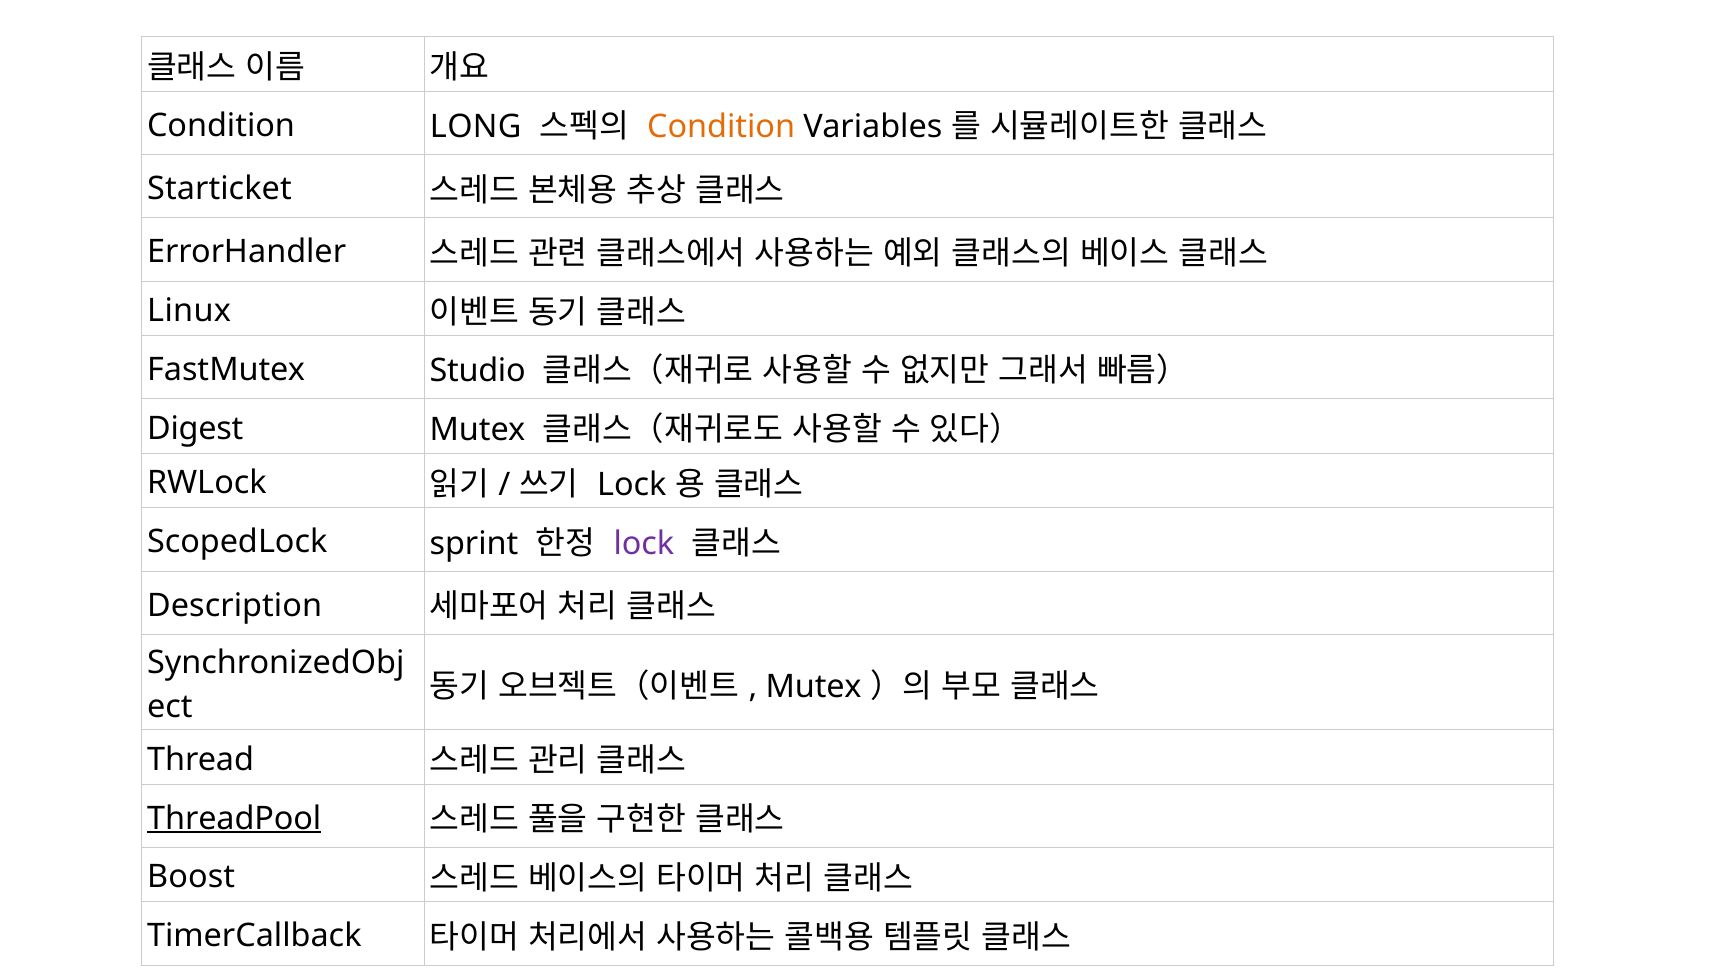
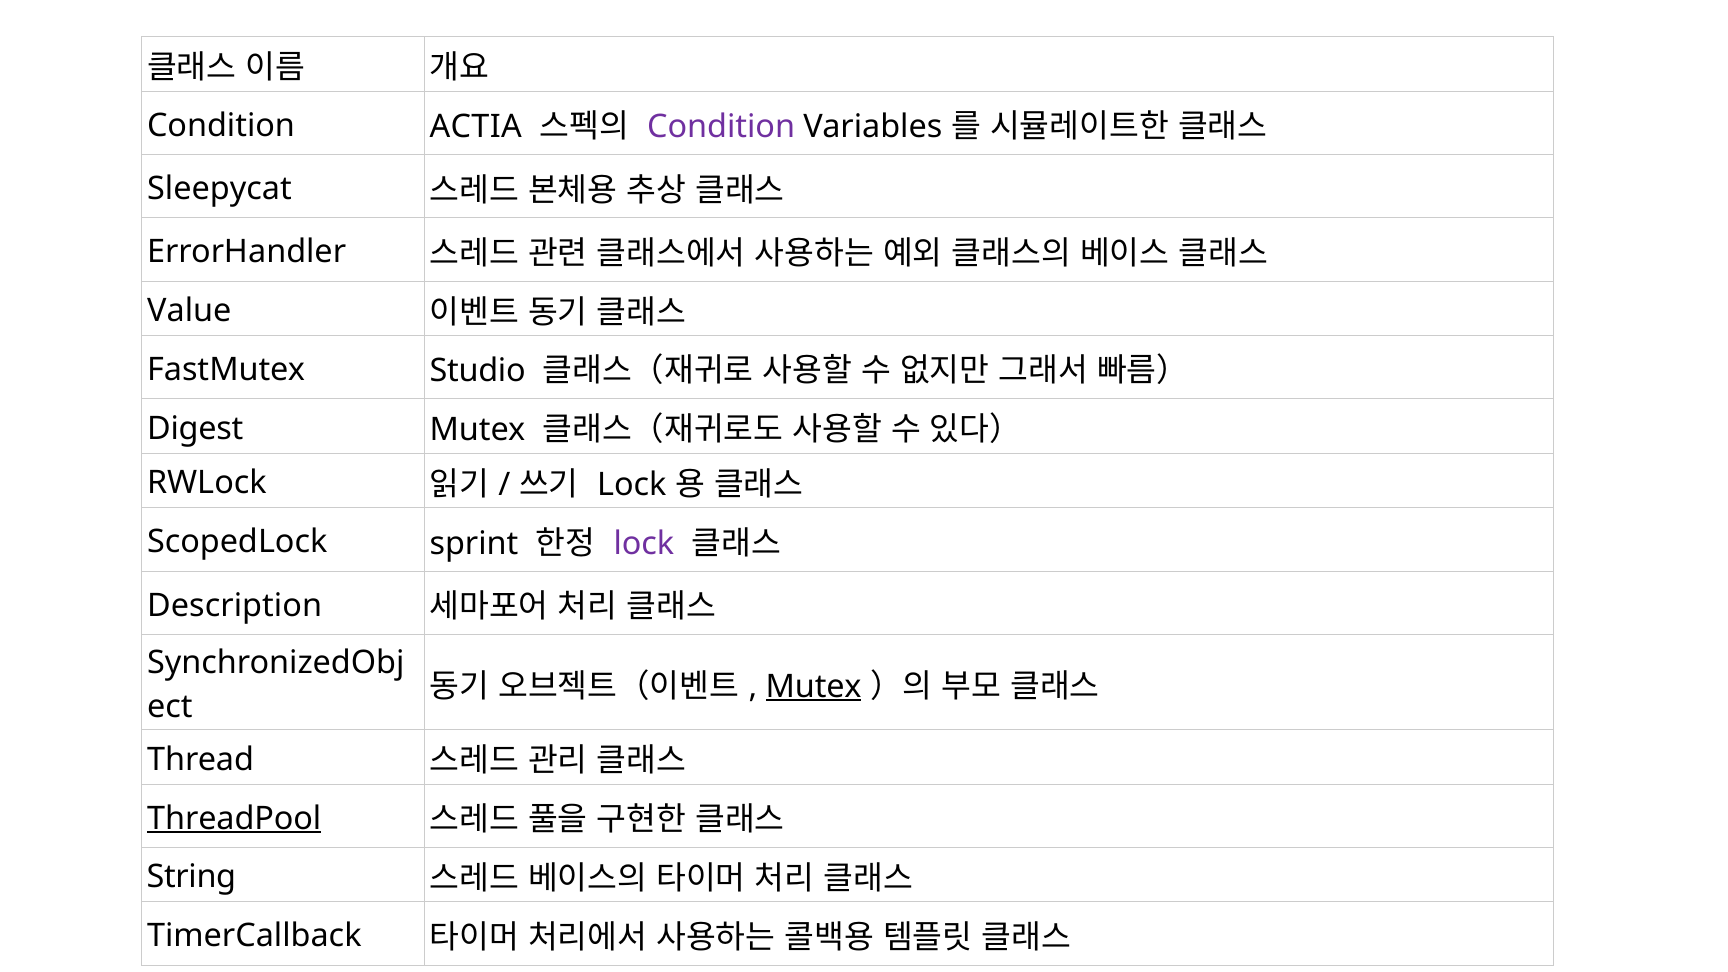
LONG: LONG -> ACTIA
Condition at (721, 127) colour: orange -> purple
Starticket: Starticket -> Sleepycat
Linux: Linux -> Value
Mutex at (814, 686) underline: none -> present
Boost: Boost -> String
